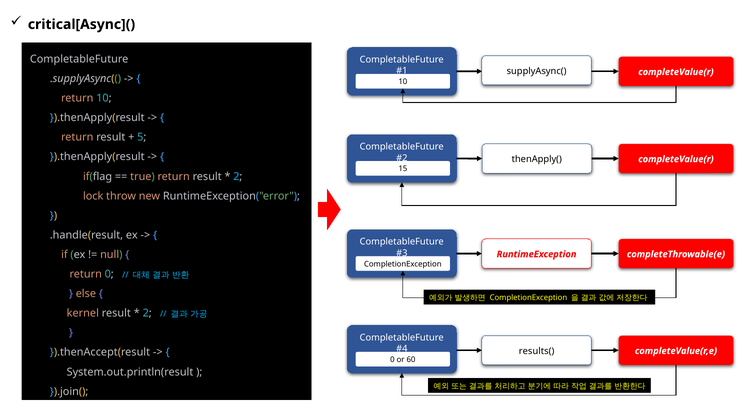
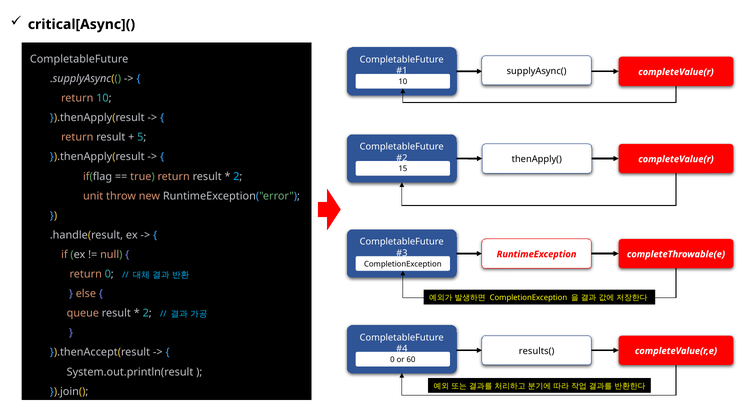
lock: lock -> unit
kernel: kernel -> queue
